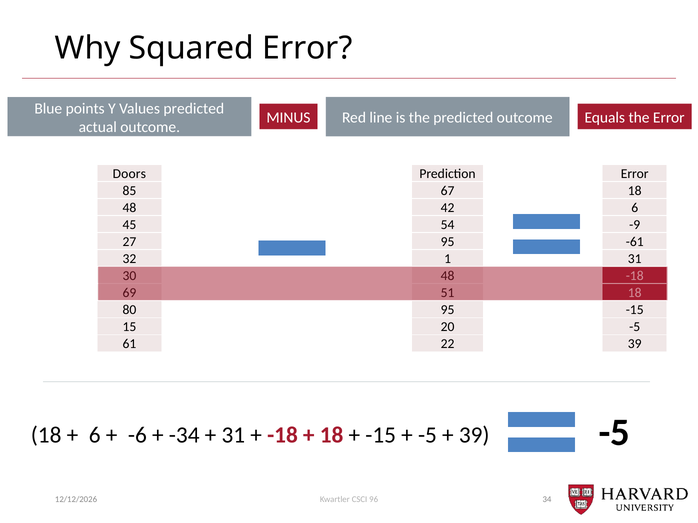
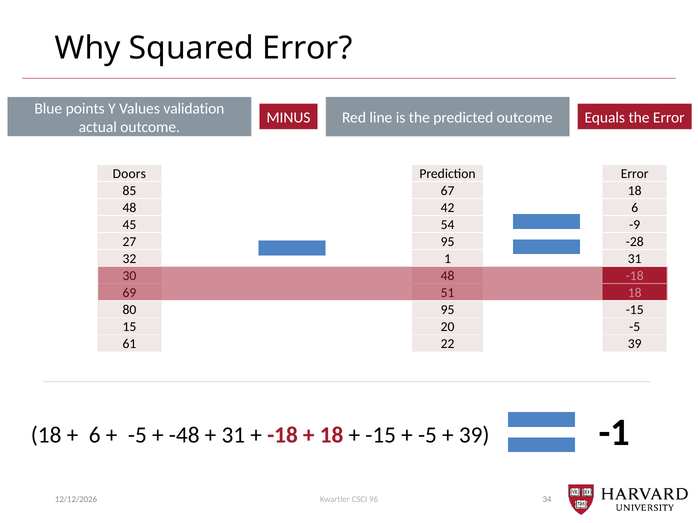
Values predicted: predicted -> validation
-61: -61 -> -28
-6 at (137, 435): -6 -> -5
-34: -34 -> -48
39 -5: -5 -> -1
